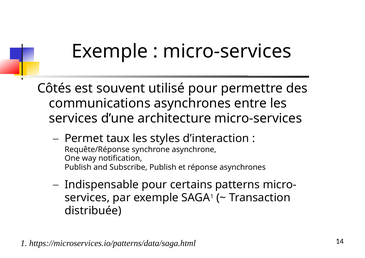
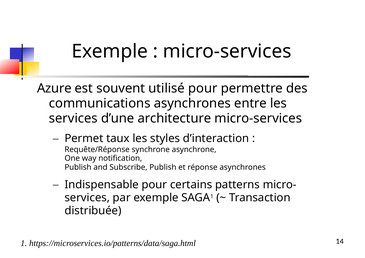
Côtés: Côtés -> Azure
